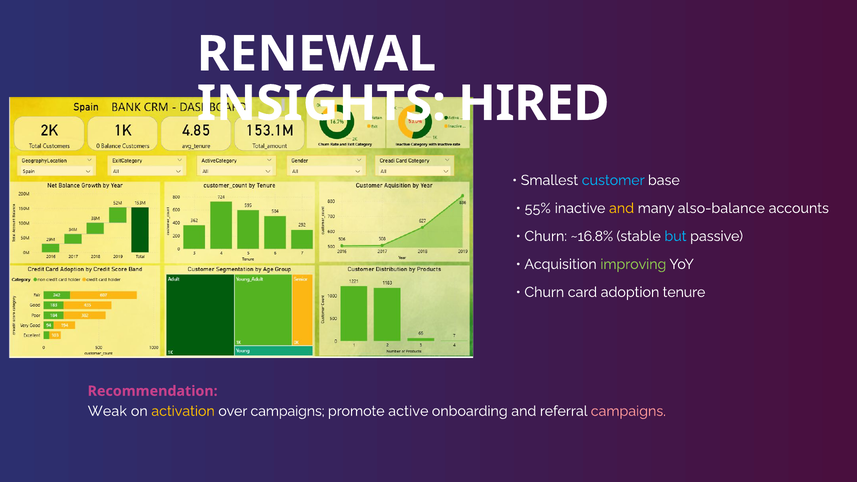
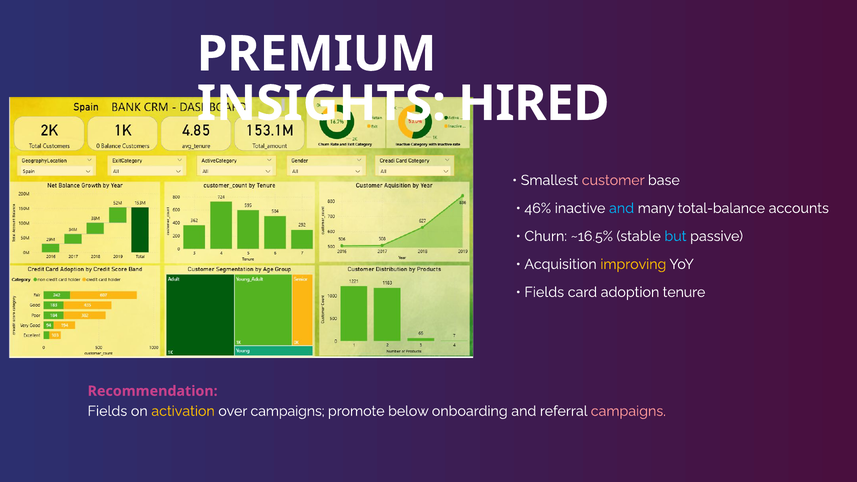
RENEWAL: RENEWAL -> PREMIUM
customer colour: light blue -> pink
55%: 55% -> 46%
and at (622, 208) colour: yellow -> light blue
also-balance: also-balance -> total-balance
~16.8%: ~16.8% -> ~16.5%
improving colour: light green -> yellow
Churn at (544, 292): Churn -> Fields
Weak at (107, 411): Weak -> Fields
active: active -> below
